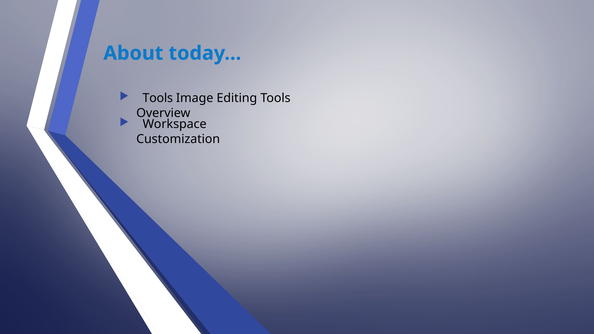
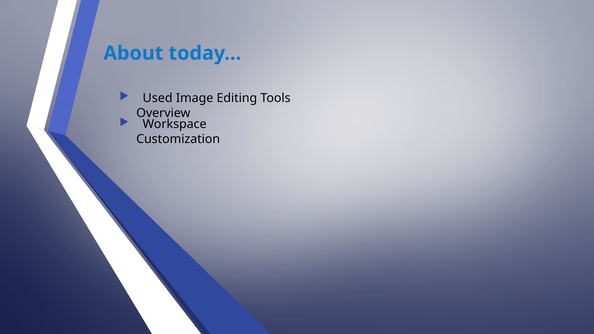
Tools at (158, 98): Tools -> Used
